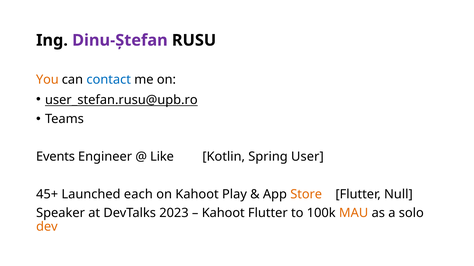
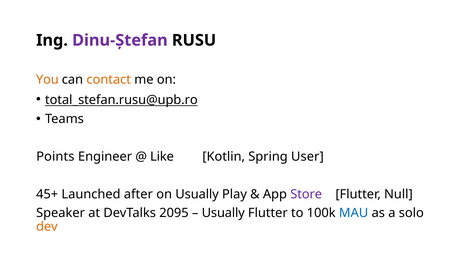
contact colour: blue -> orange
user_stefan.rusu@upb.ro: user_stefan.rusu@upb.ro -> total_stefan.rusu@upb.ro
Events: Events -> Points
each: each -> after
on Kahoot: Kahoot -> Usually
Store colour: orange -> purple
2023: 2023 -> 2095
Kahoot at (223, 213): Kahoot -> Usually
MAU colour: orange -> blue
